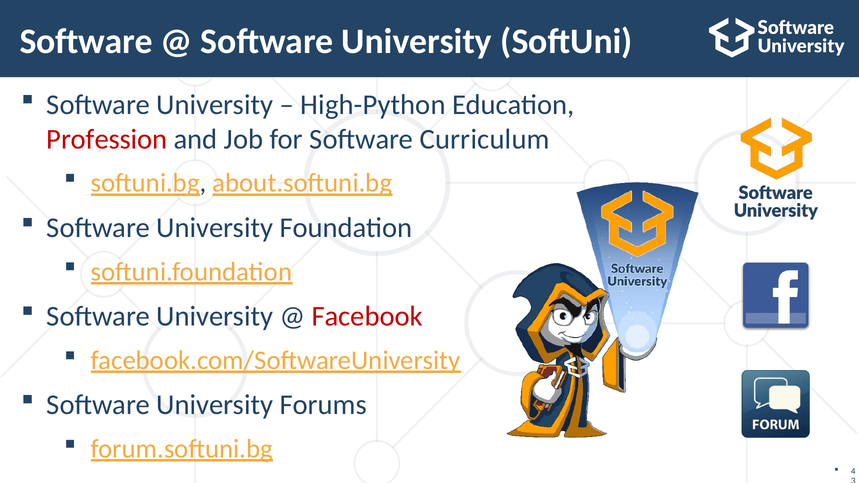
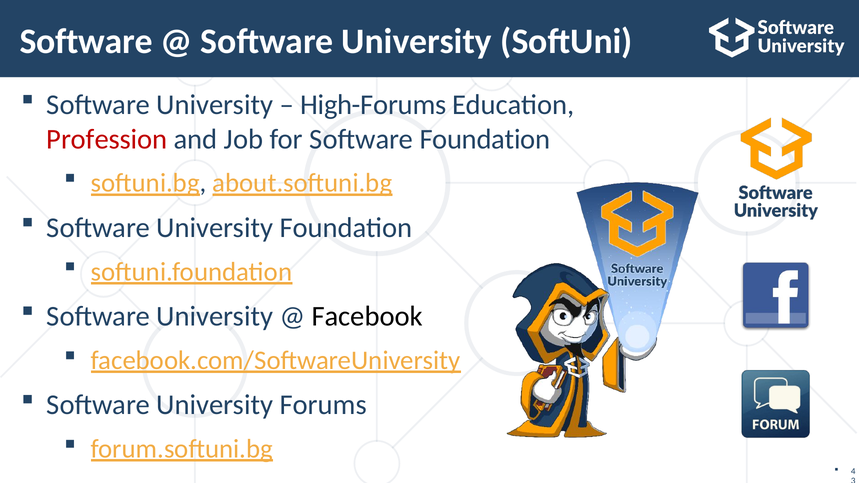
High-Python: High-Python -> High-Forums
Software Curriculum: Curriculum -> Foundation
Facebook colour: red -> black
